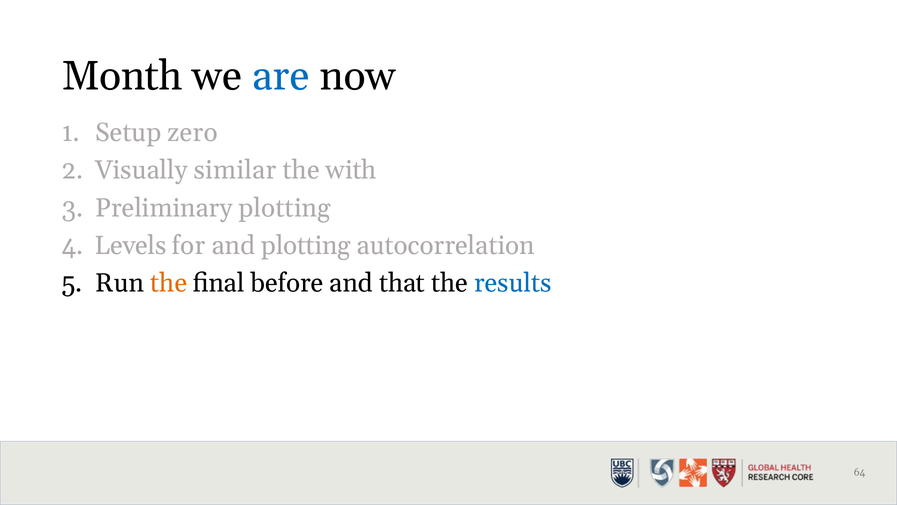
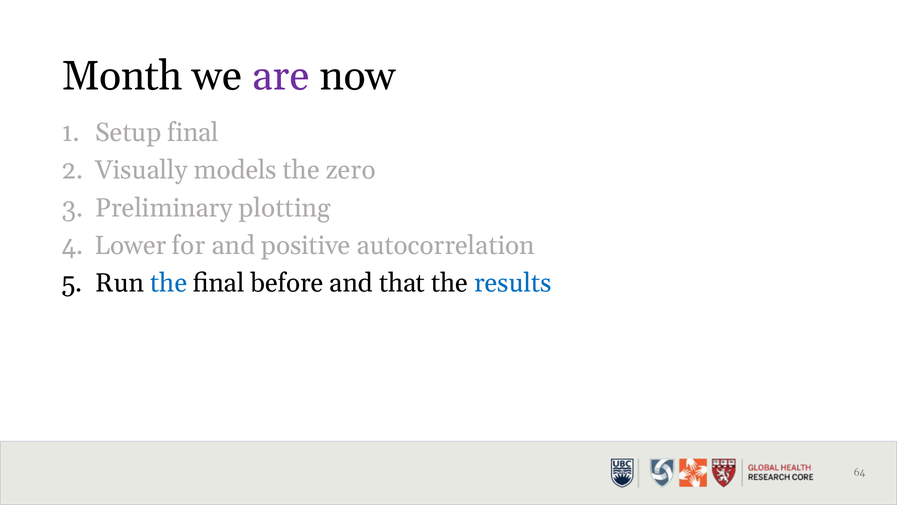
are colour: blue -> purple
Setup zero: zero -> final
similar: similar -> models
with: with -> zero
Levels: Levels -> Lower
and plotting: plotting -> positive
the at (169, 283) colour: orange -> blue
